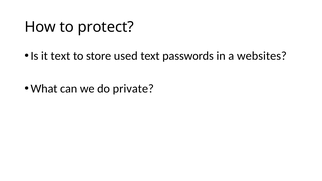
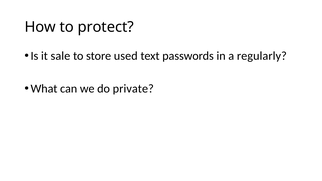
it text: text -> sale
websites: websites -> regularly
